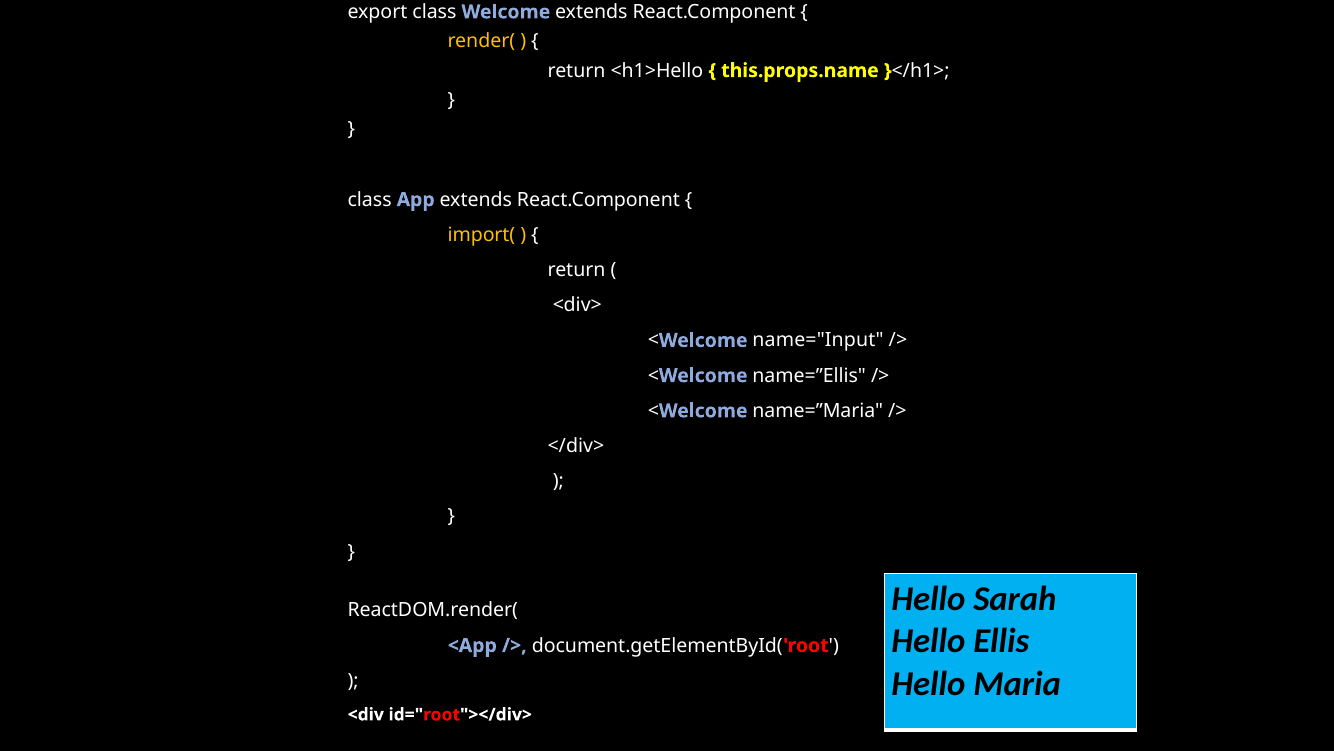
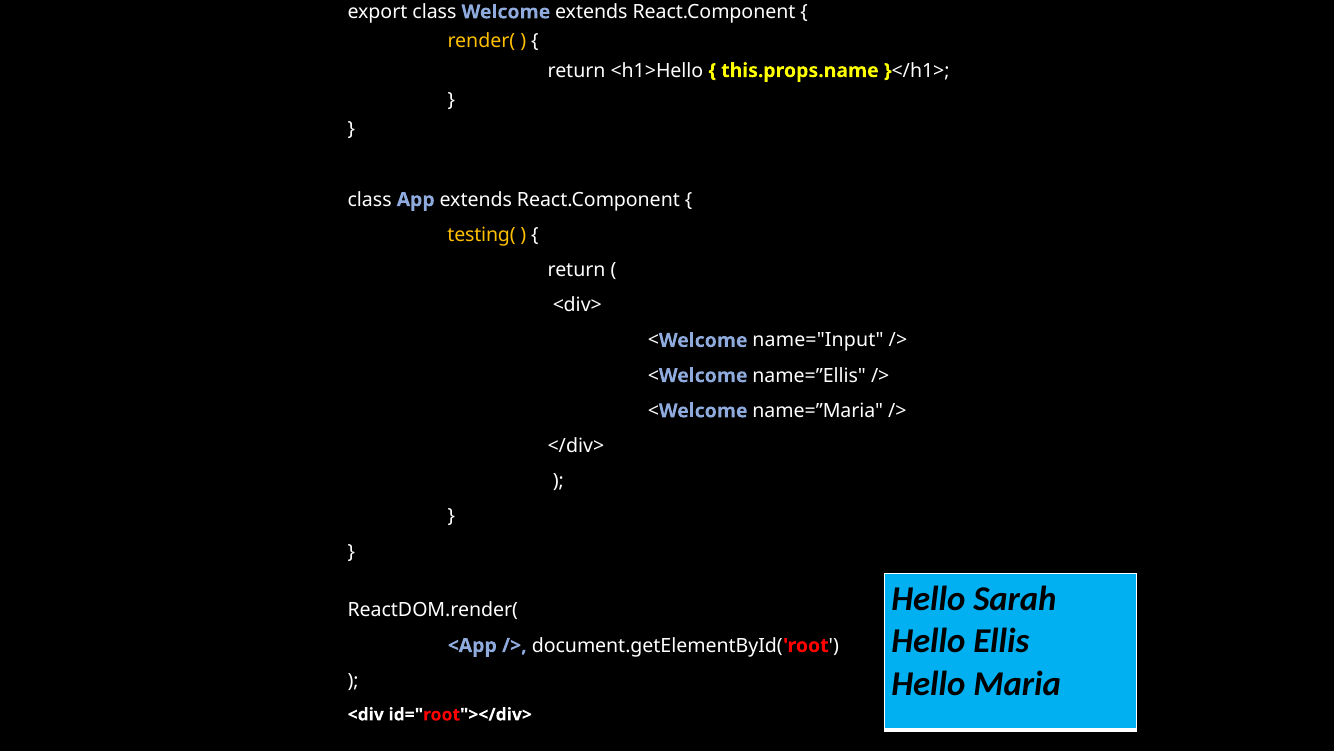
import(: import( -> testing(
